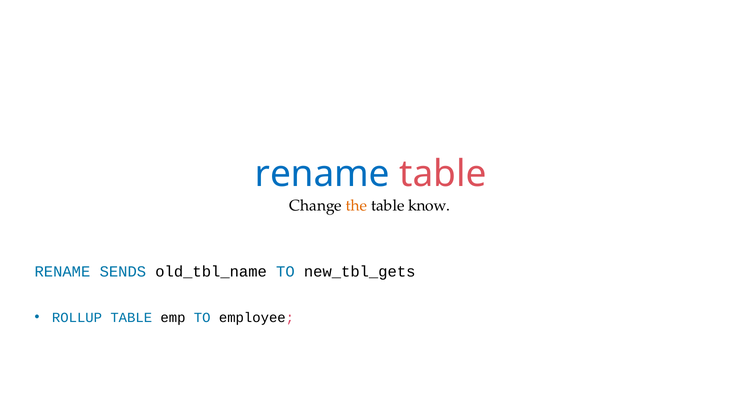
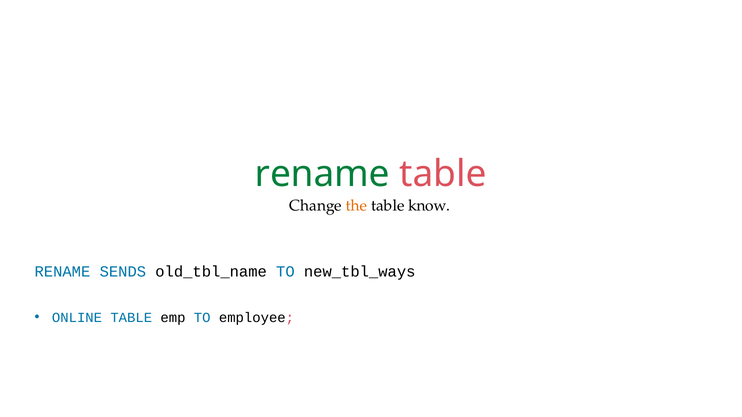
rename at (322, 174) colour: blue -> green
new_tbl_gets: new_tbl_gets -> new_tbl_ways
ROLLUP: ROLLUP -> ONLINE
